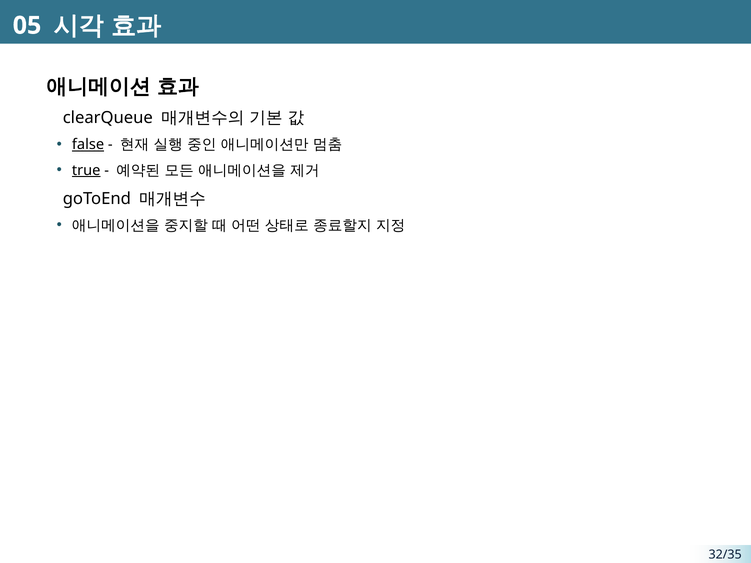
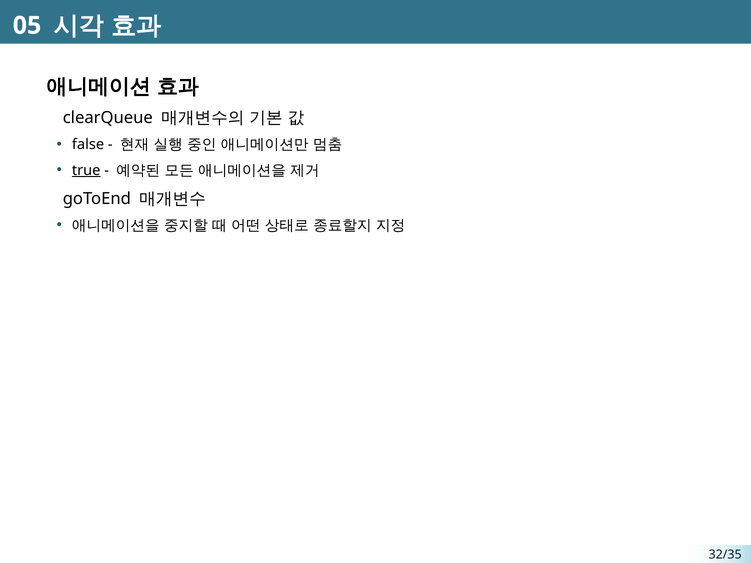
false underline: present -> none
